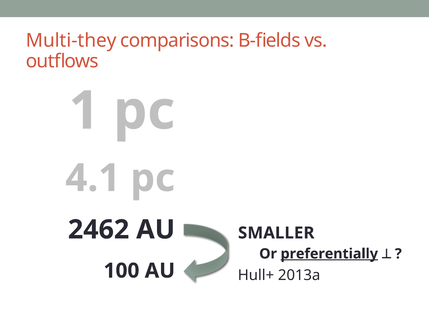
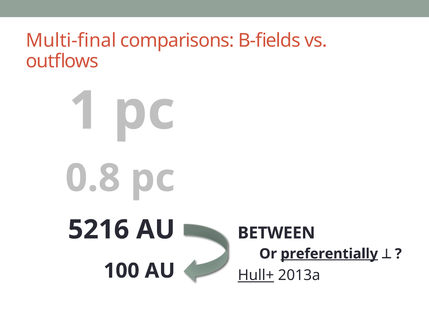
Multi-they: Multi-they -> Multi-final
4.1: 4.1 -> 0.8
2462: 2462 -> 5216
SMALLER: SMALLER -> BETWEEN
Hull+ underline: none -> present
